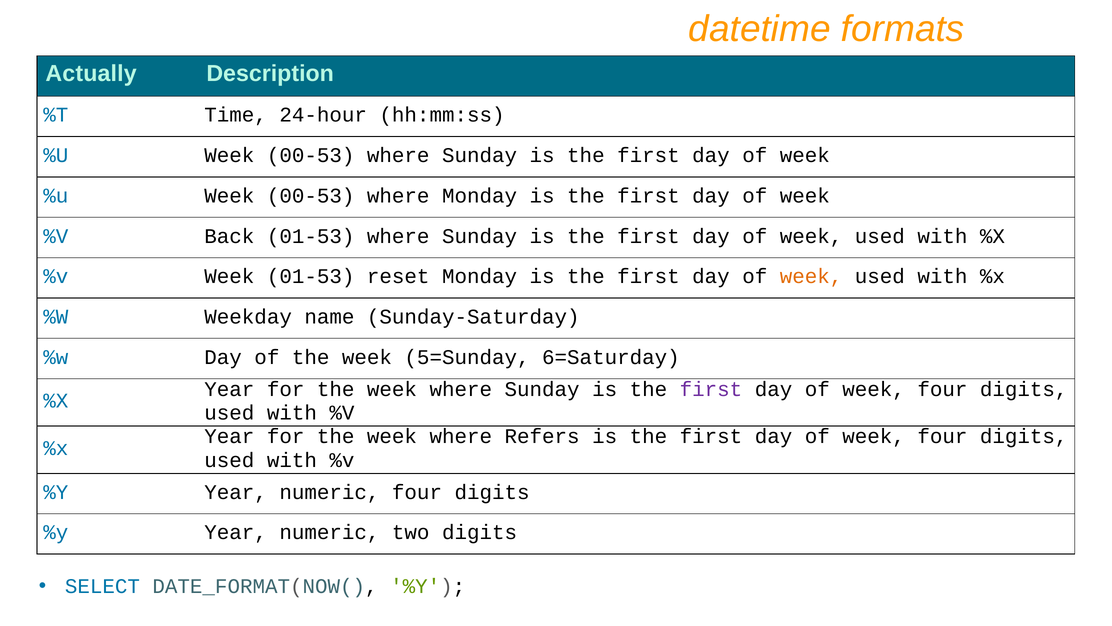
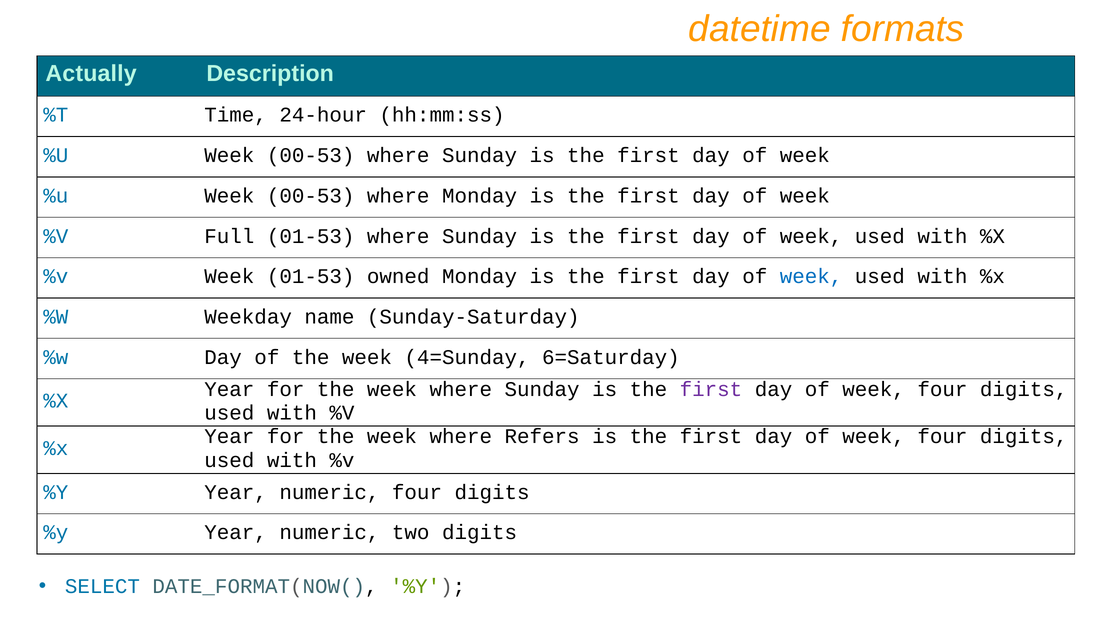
Back: Back -> Full
reset: reset -> owned
week at (811, 276) colour: orange -> blue
5=Sunday: 5=Sunday -> 4=Sunday
